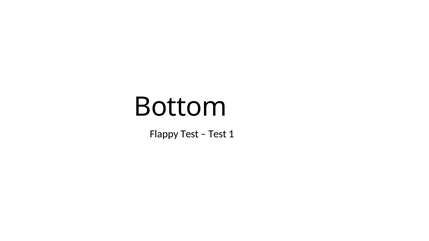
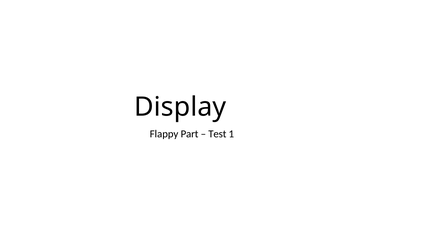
Bottom: Bottom -> Display
Flappy Test: Test -> Part
